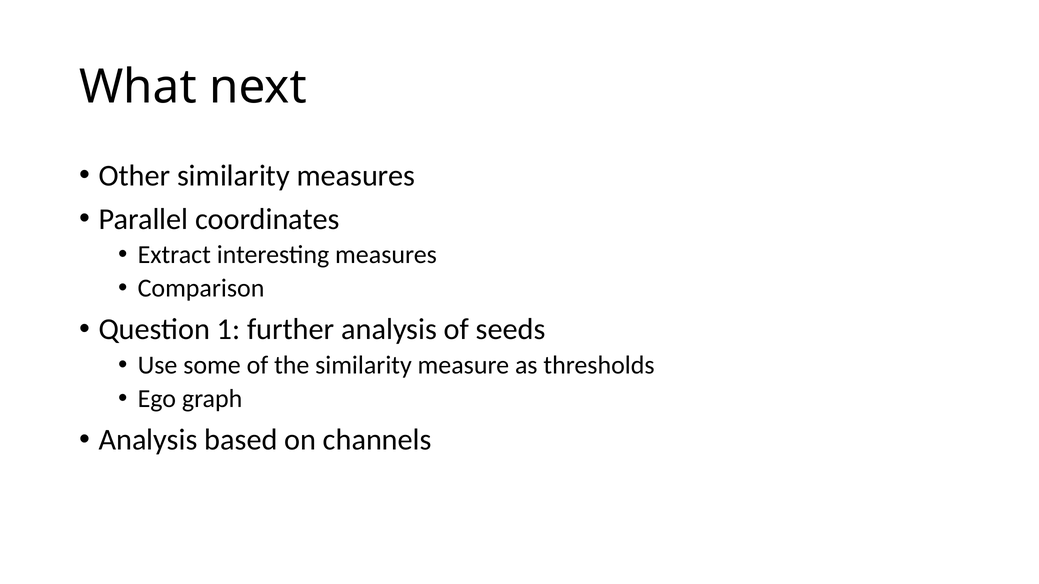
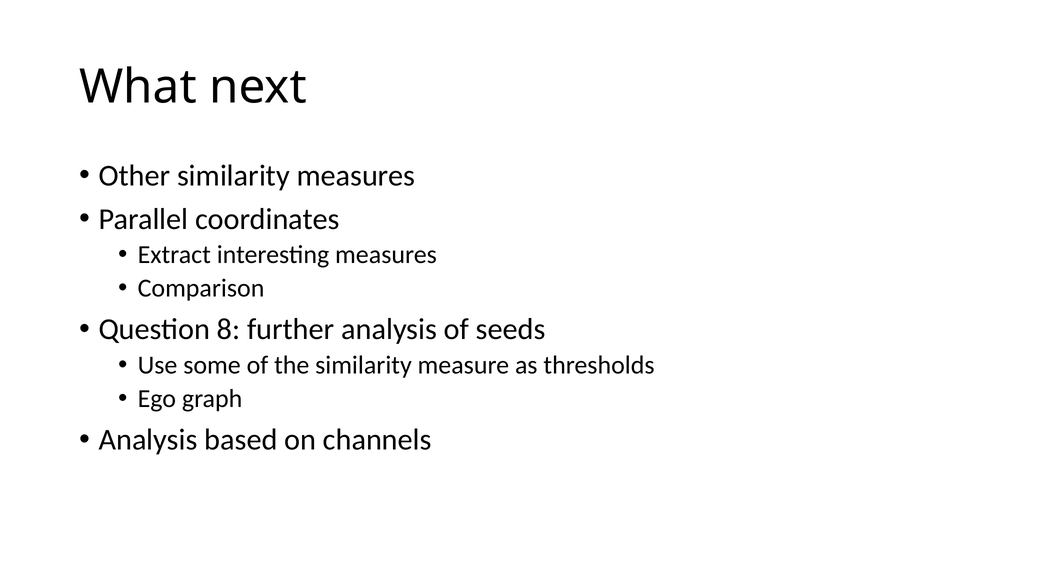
1: 1 -> 8
